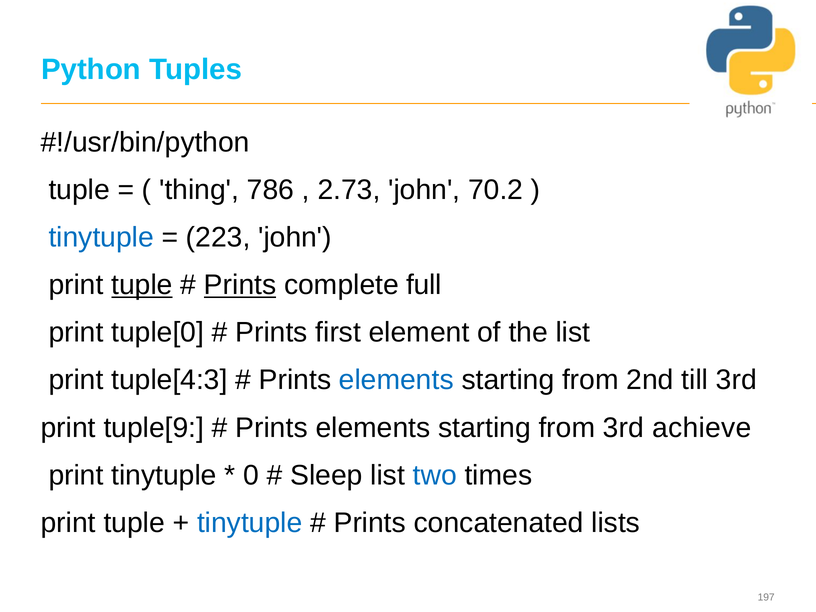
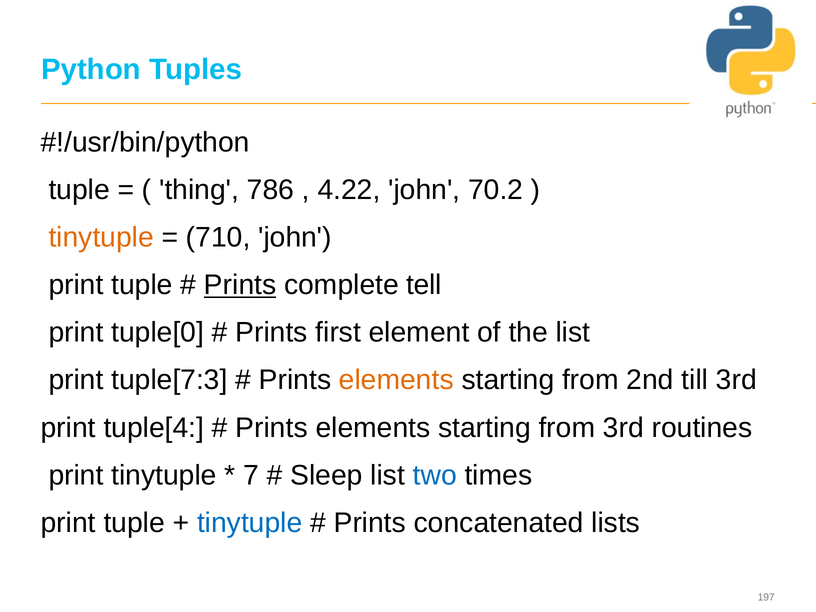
2.73: 2.73 -> 4.22
tinytuple at (101, 237) colour: blue -> orange
223: 223 -> 710
tuple at (142, 285) underline: present -> none
full: full -> tell
tuple[4:3: tuple[4:3 -> tuple[7:3
elements at (396, 380) colour: blue -> orange
tuple[9: tuple[9 -> tuple[4
achieve: achieve -> routines
0: 0 -> 7
